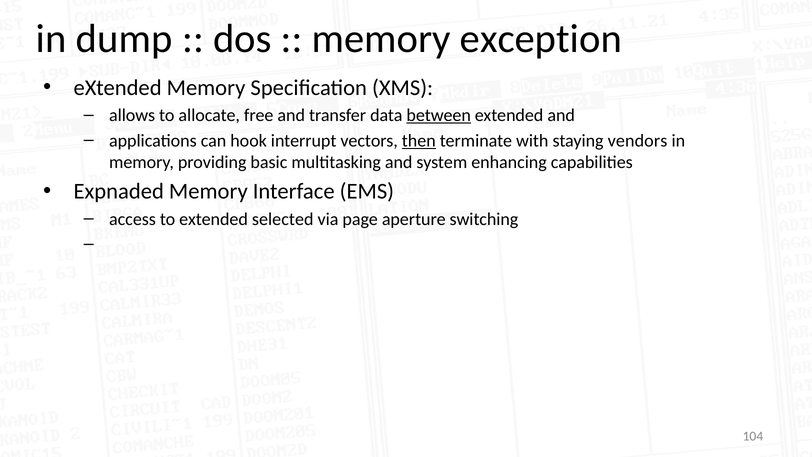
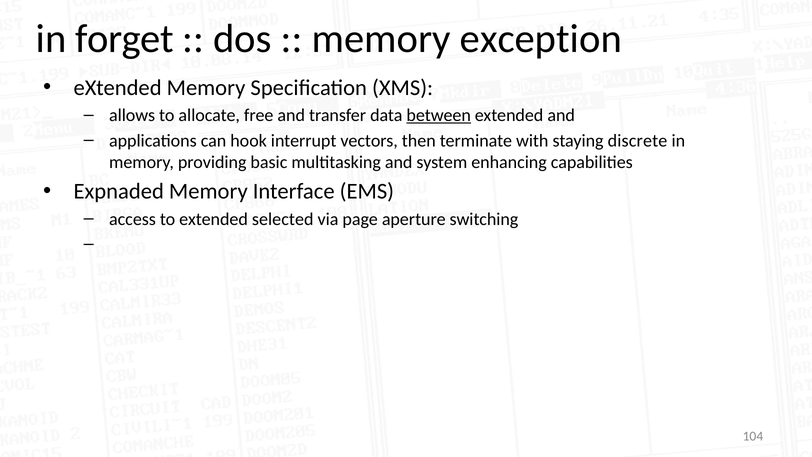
dump: dump -> forget
then underline: present -> none
vendors: vendors -> discrete
